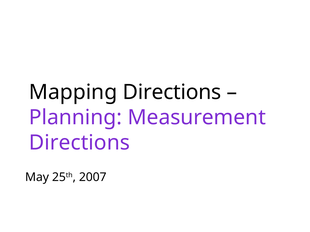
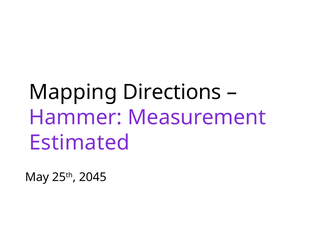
Planning: Planning -> Hammer
Directions at (79, 143): Directions -> Estimated
2007: 2007 -> 2045
